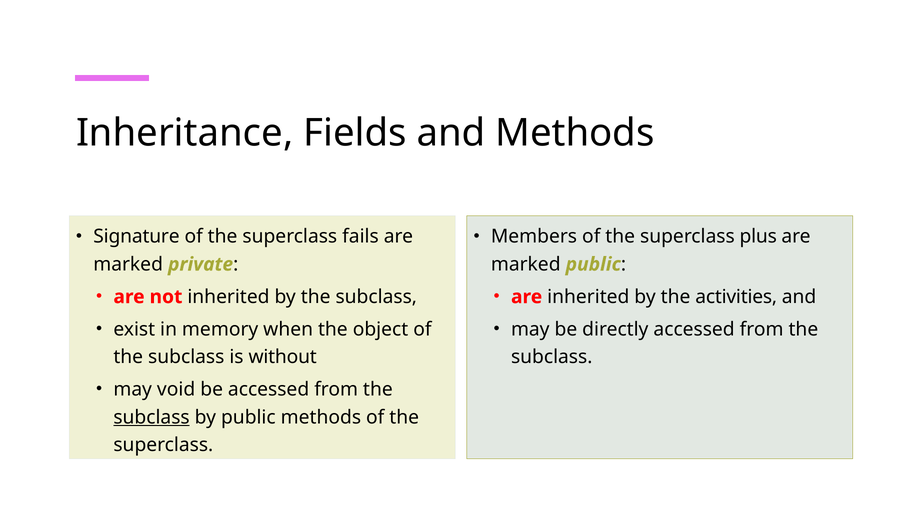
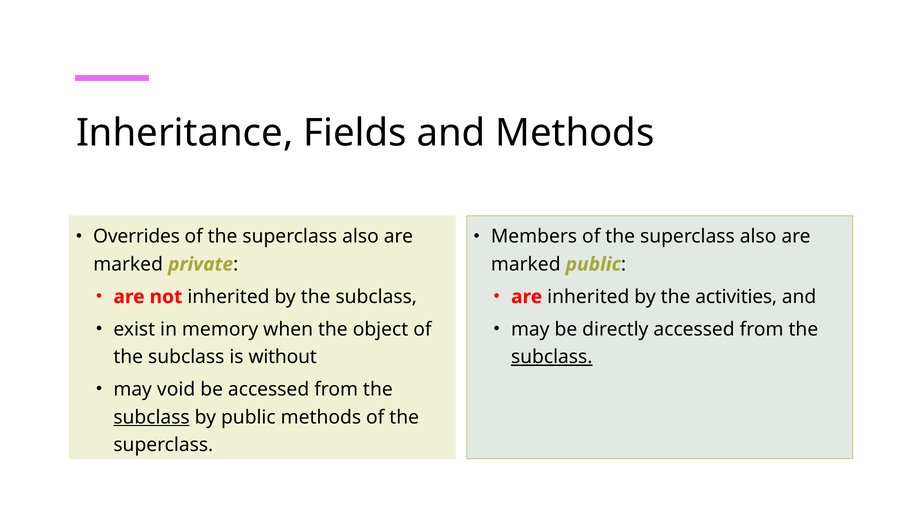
Signature: Signature -> Overrides
fails at (360, 236): fails -> also
plus at (758, 236): plus -> also
subclass at (552, 357) underline: none -> present
